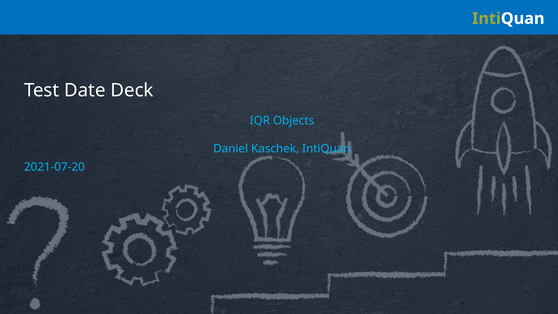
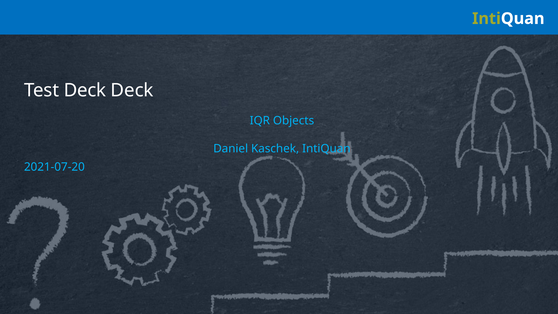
Test Date: Date -> Deck
